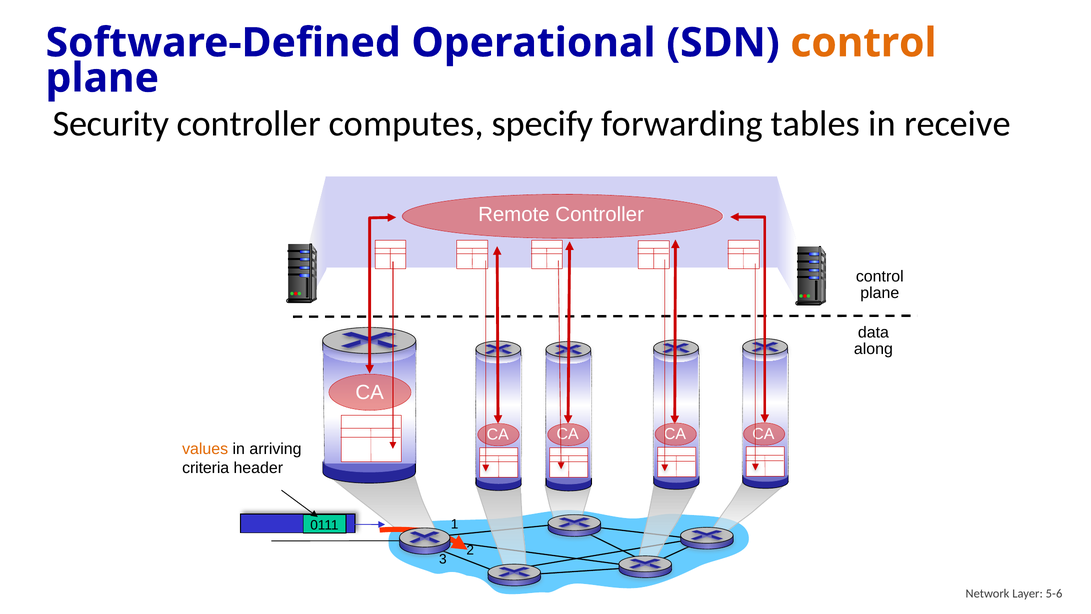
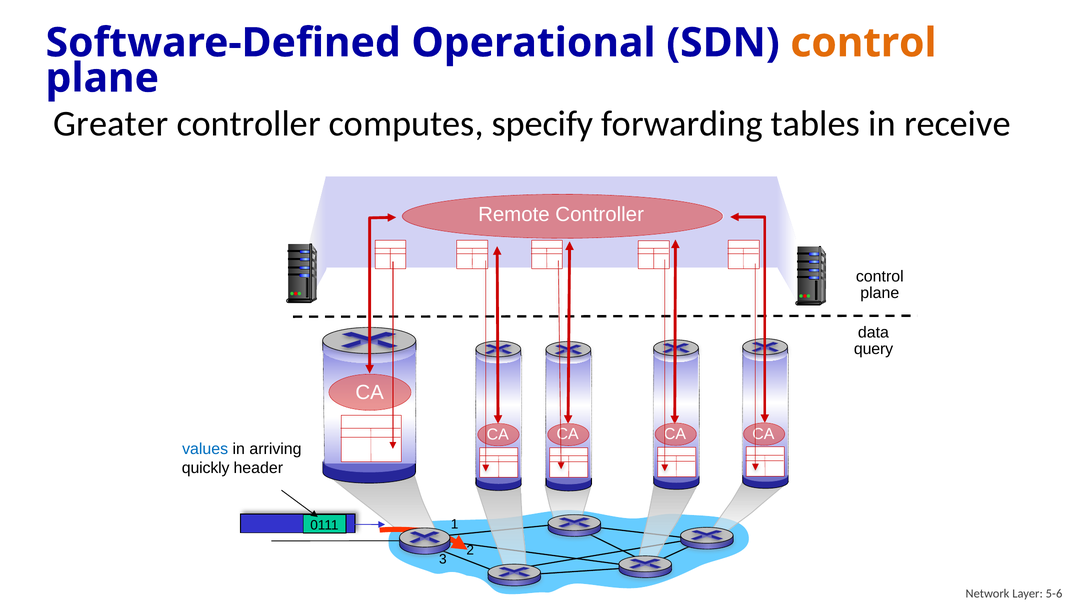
Security: Security -> Greater
along: along -> query
values colour: orange -> blue
criteria: criteria -> quickly
